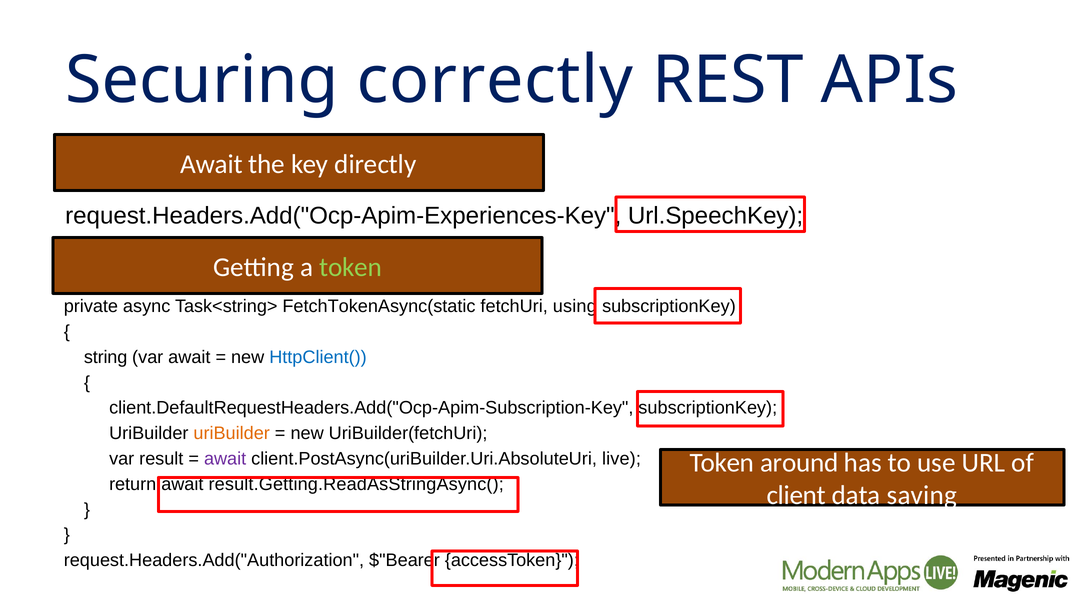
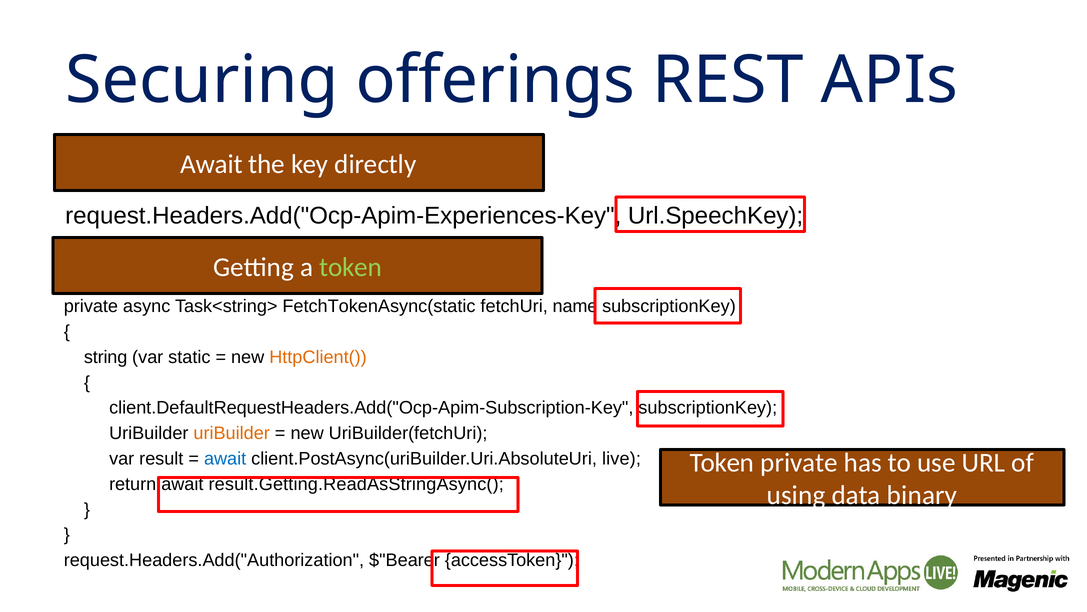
correctly: correctly -> offerings
using: using -> name
var await: await -> static
HttpClient( colour: blue -> orange
await at (225, 458) colour: purple -> blue
around at (799, 462): around -> private
client: client -> using
saving: saving -> binary
